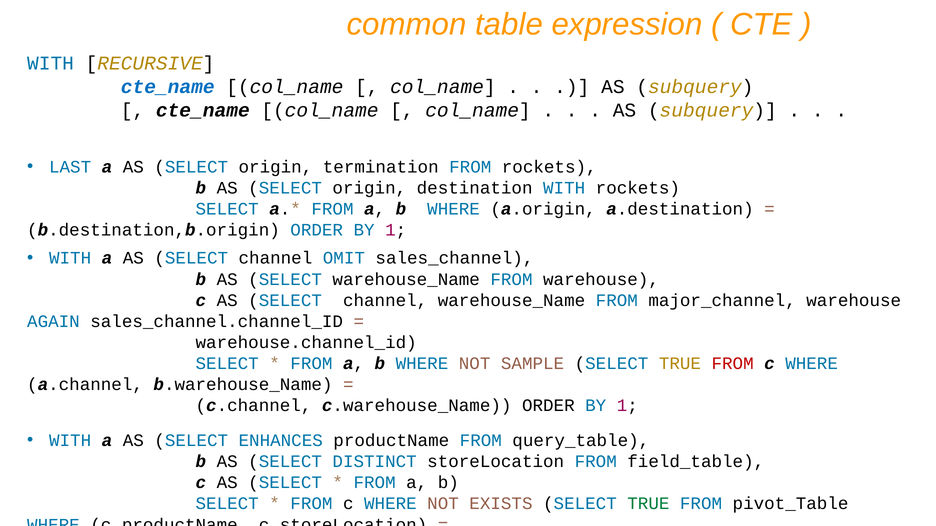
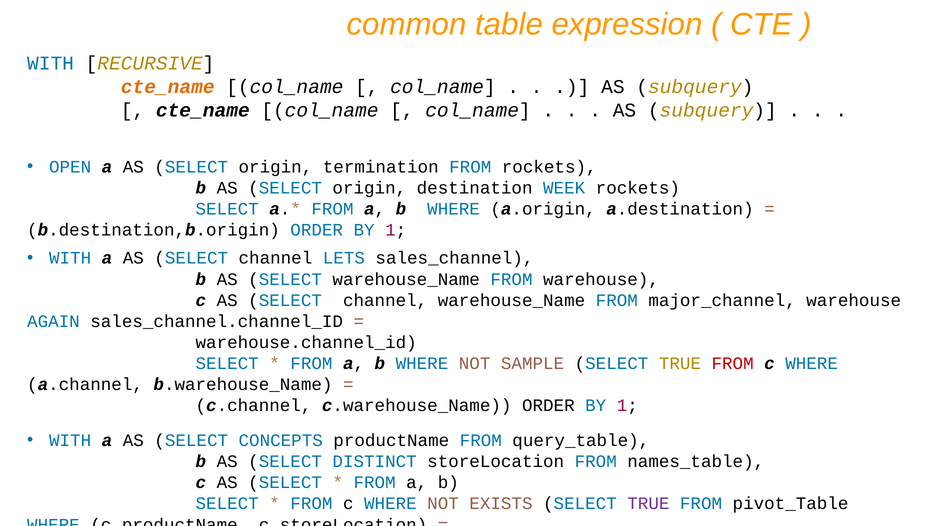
cte_name at (168, 87) colour: blue -> orange
LAST: LAST -> OPEN
destination WITH: WITH -> WEEK
OMIT: OMIT -> LETS
ENHANCES: ENHANCES -> CONCEPTS
field_table: field_table -> names_table
TRUE at (648, 504) colour: green -> purple
